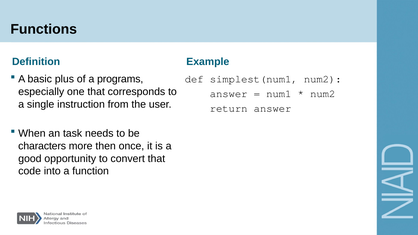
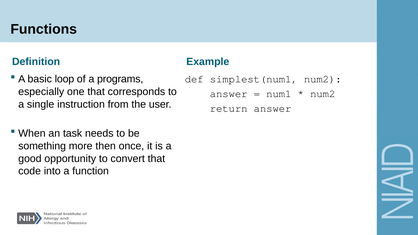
plus: plus -> loop
characters: characters -> something
